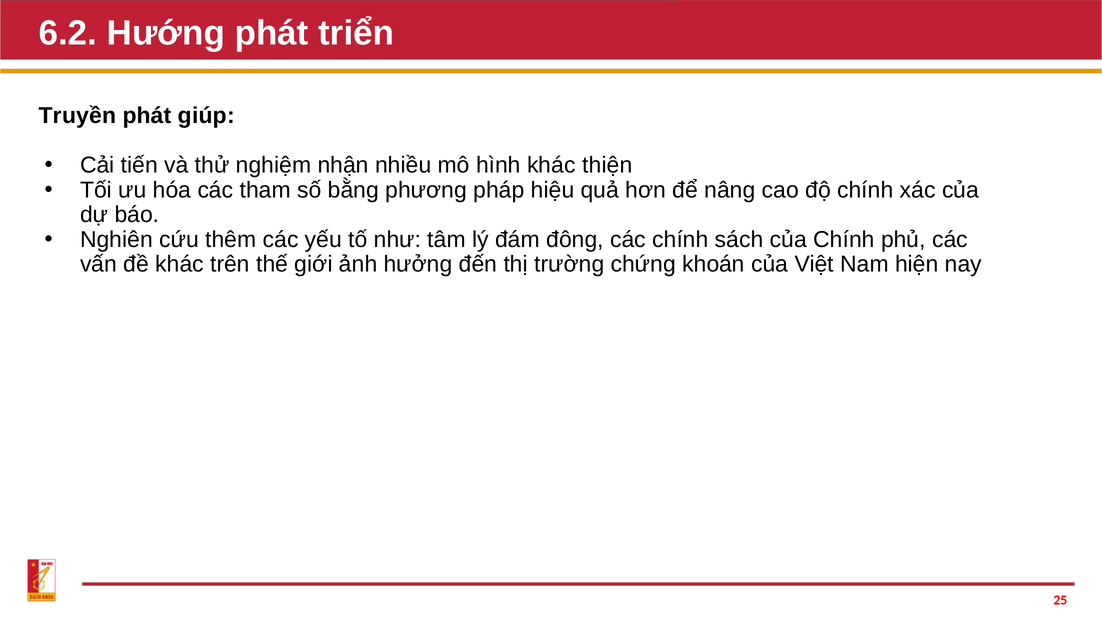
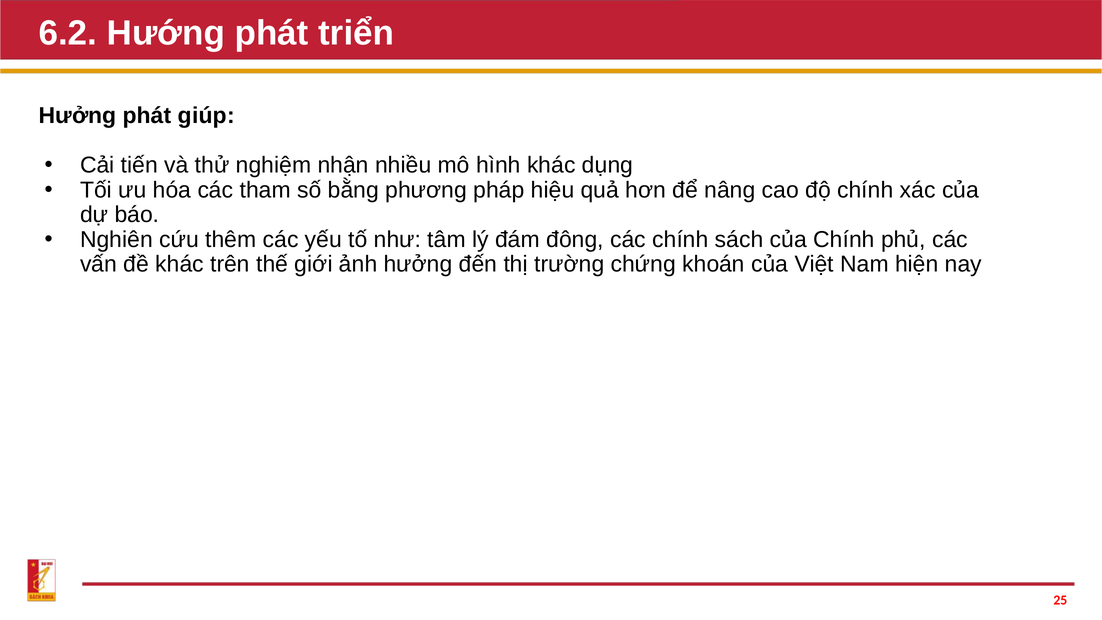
Truyền at (78, 116): Truyền -> Hưởng
thiện: thiện -> dụng
